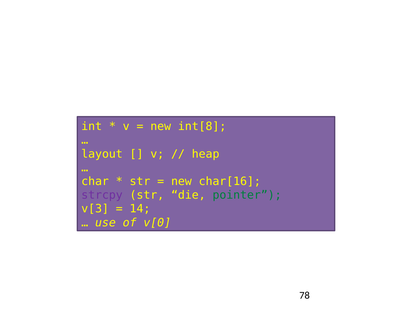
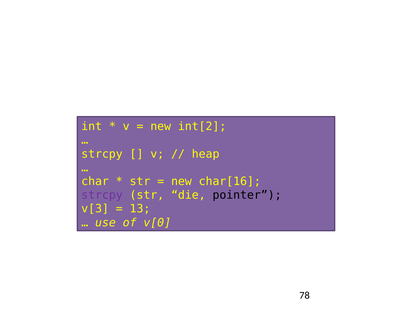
int[8: int[8 -> int[2
layout at (102, 154): layout -> strcpy
pointer colour: green -> black
14: 14 -> 13
